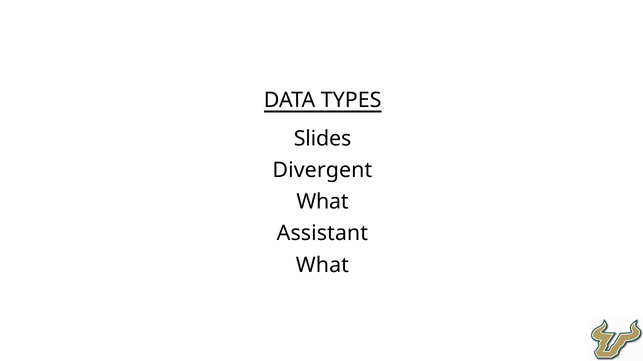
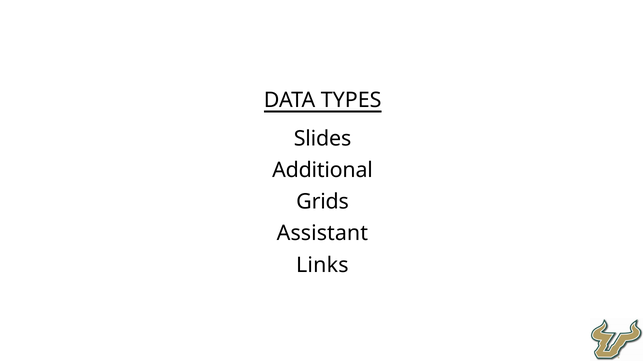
Divergent: Divergent -> Additional
What at (323, 202): What -> Grids
What at (322, 265): What -> Links
